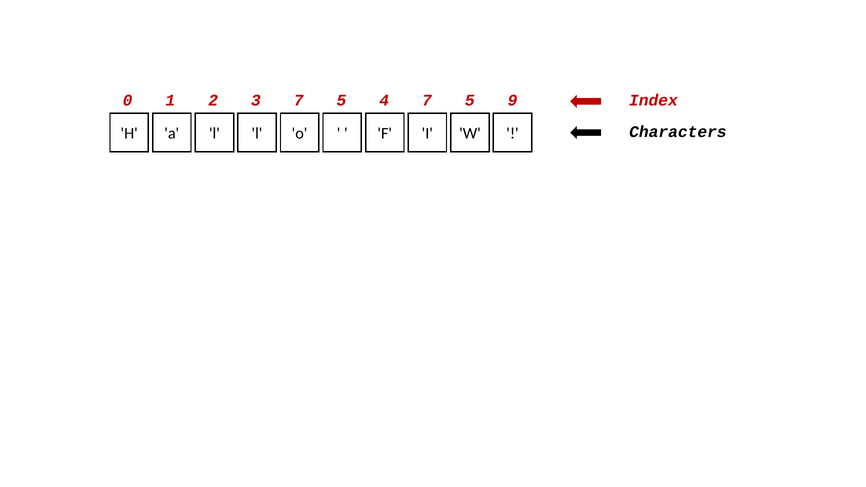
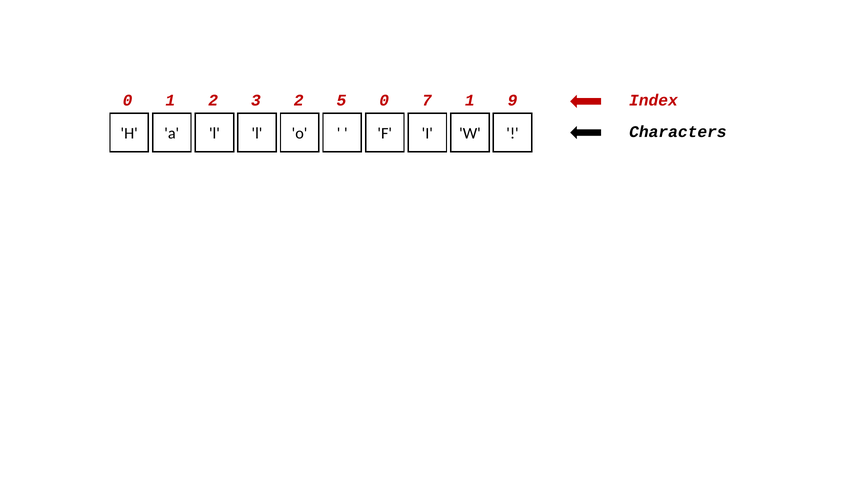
2 7: 7 -> 2
1 4: 4 -> 0
3 5: 5 -> 1
